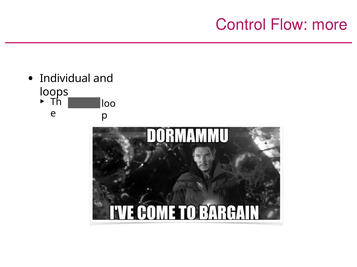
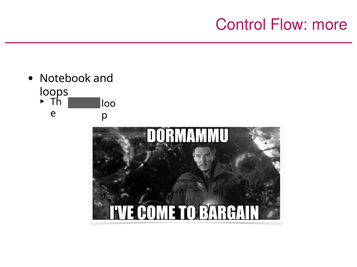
Individual: Individual -> Notebook
